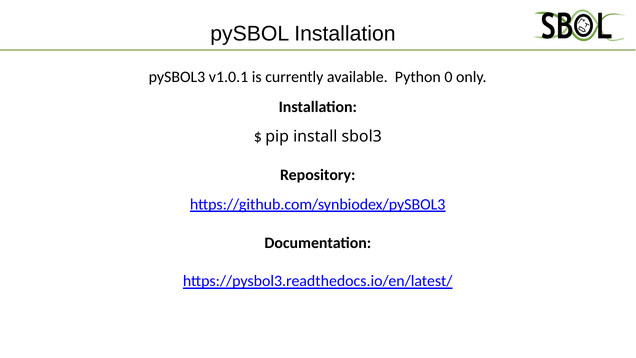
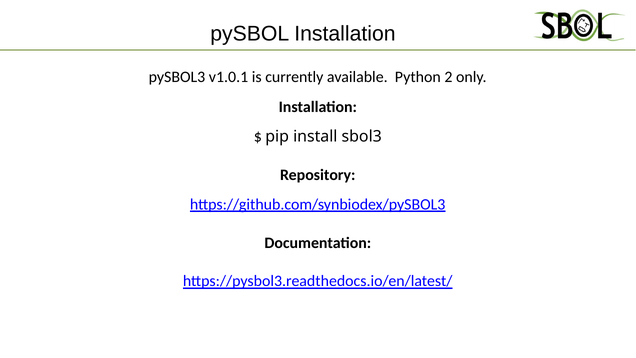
0: 0 -> 2
